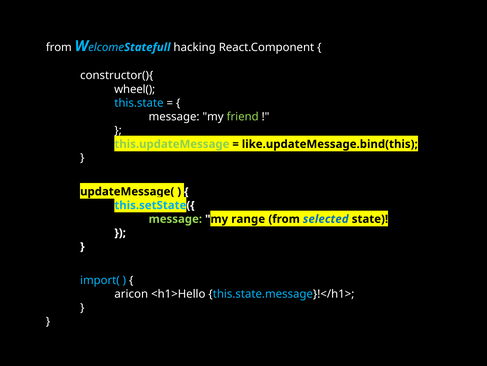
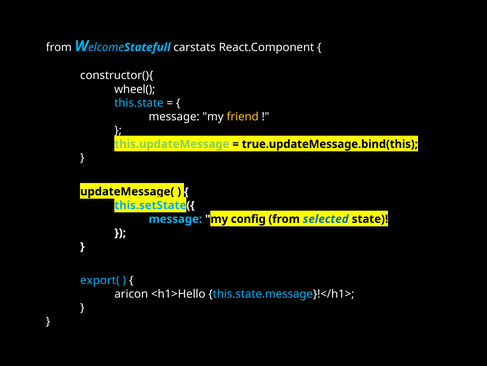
hacking: hacking -> carstats
friend colour: light green -> yellow
like.updateMessage.bind(this: like.updateMessage.bind(this -> true.updateMessage.bind(this
message at (175, 219) colour: light green -> light blue
range: range -> config
import(: import( -> export(
